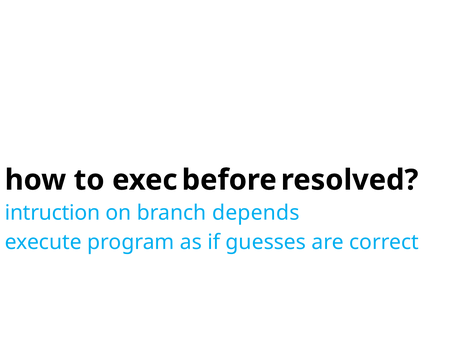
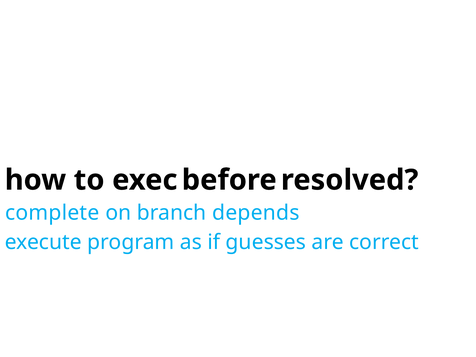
intruction: intruction -> complete
